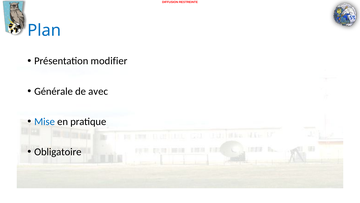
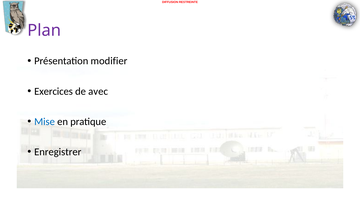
Plan colour: blue -> purple
Générale: Générale -> Exercices
Obligatoire: Obligatoire -> Enregistrer
